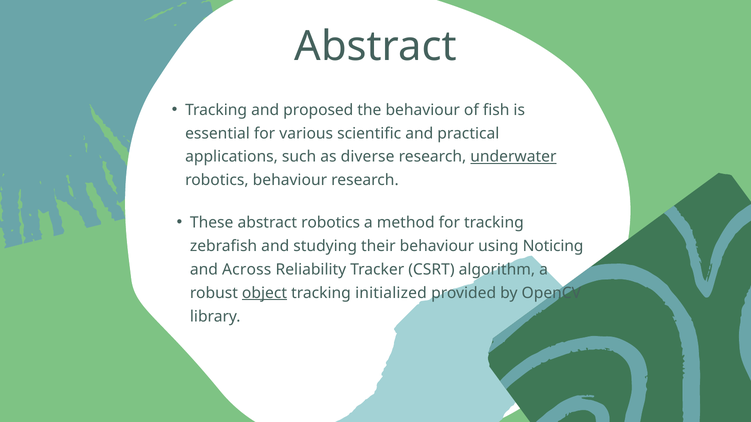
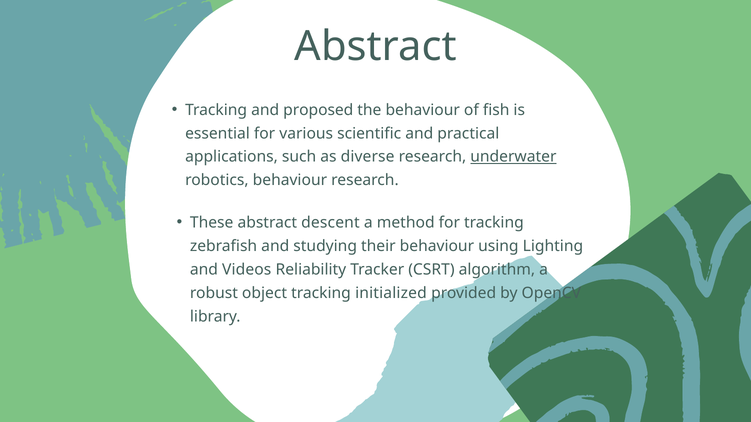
abstract robotics: robotics -> descent
Noticing: Noticing -> Lighting
Across: Across -> Videos
object underline: present -> none
